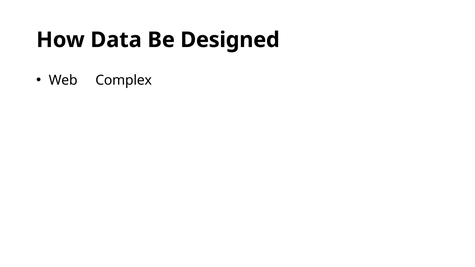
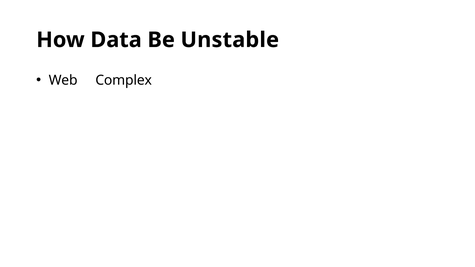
Designed: Designed -> Unstable
